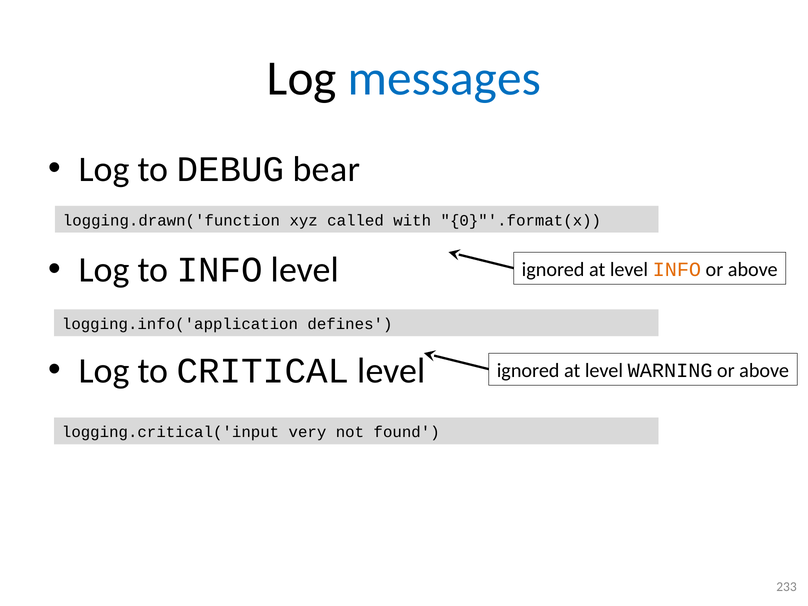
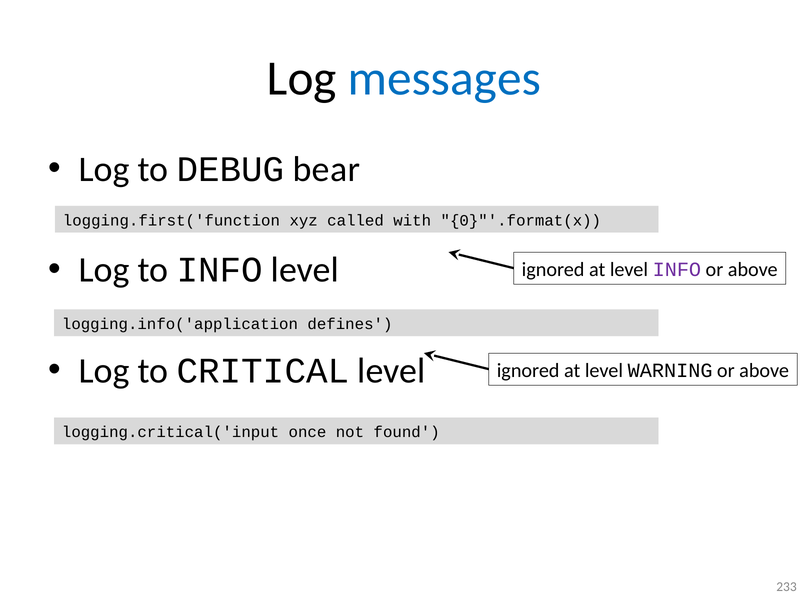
logging.drawn('function: logging.drawn('function -> logging.first('function
INFO at (677, 270) colour: orange -> purple
very: very -> once
